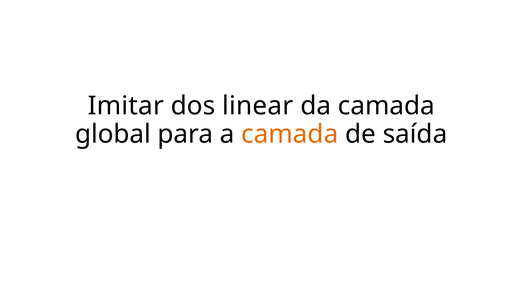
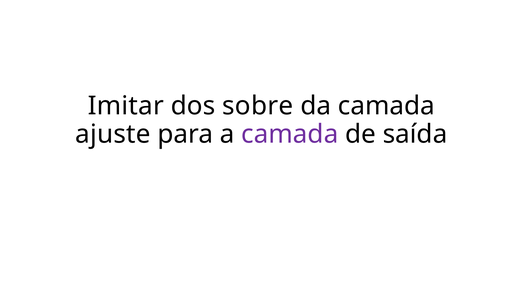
linear: linear -> sobre
global: global -> ajuste
camada at (290, 134) colour: orange -> purple
